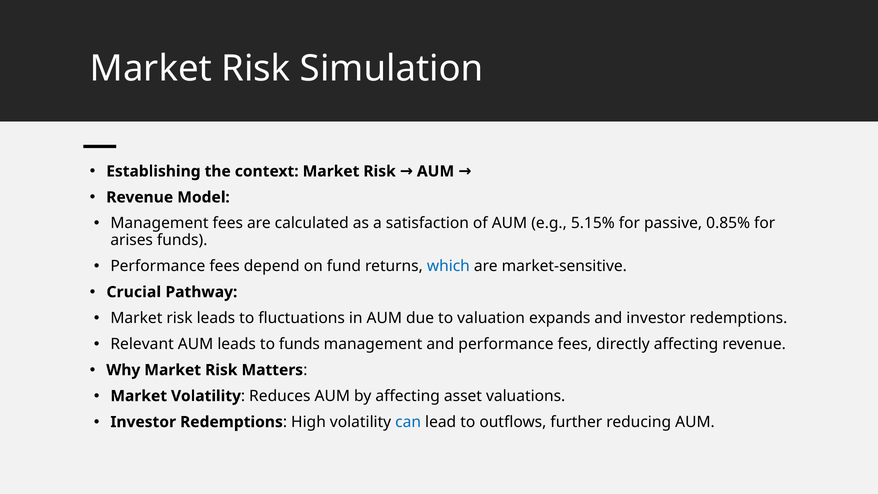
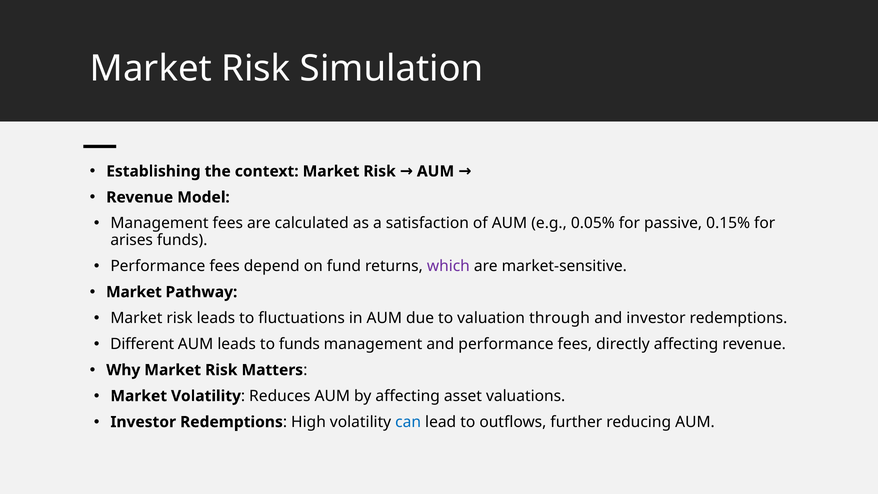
5.15%: 5.15% -> 0.05%
0.85%: 0.85% -> 0.15%
which colour: blue -> purple
Crucial at (134, 292): Crucial -> Market
expands: expands -> through
Relevant: Relevant -> Different
